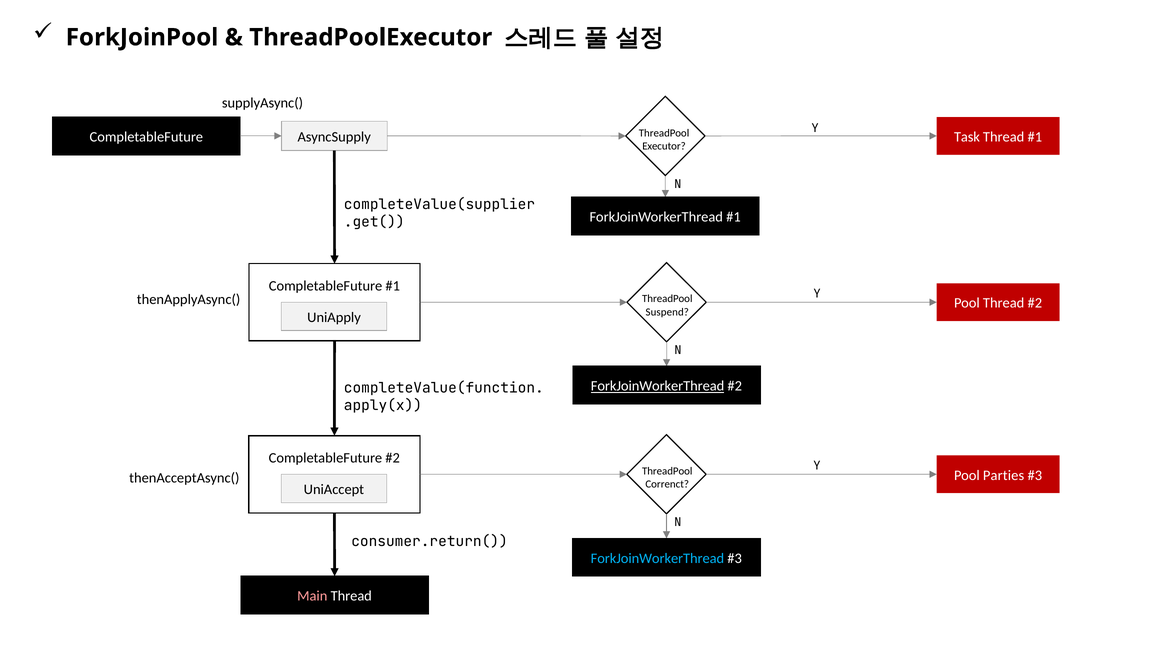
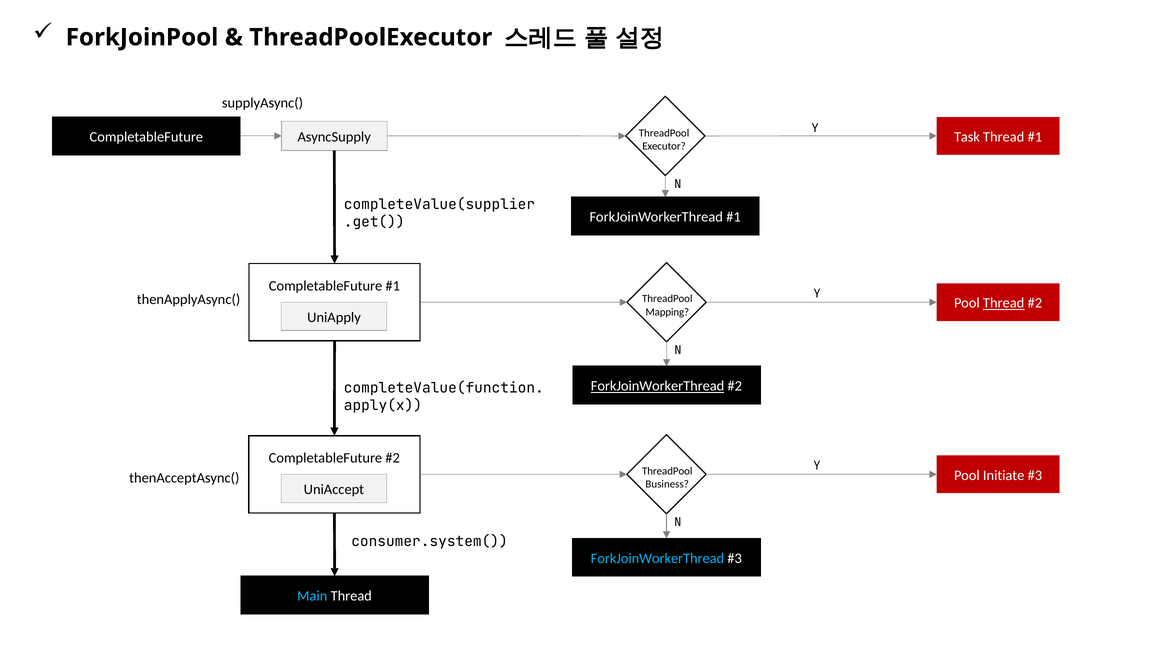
Thread at (1004, 303) underline: none -> present
Suspend: Suspend -> Mapping
Parties: Parties -> Initiate
Correnct: Correnct -> Business
consumer.return(: consumer.return( -> consumer.system(
Main colour: pink -> light blue
